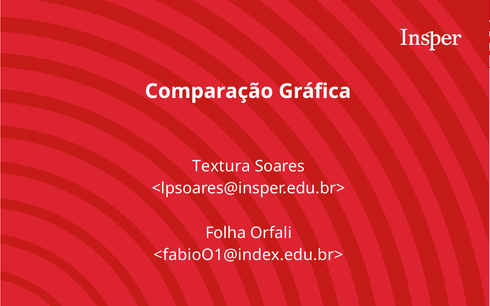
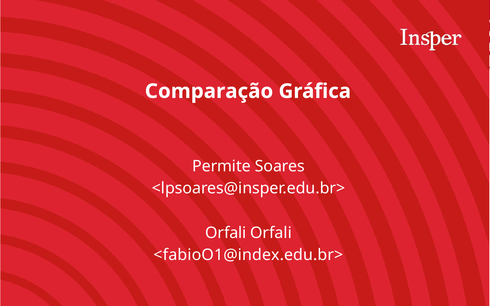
Textura: Textura -> Permite
Folha at (226, 233): Folha -> Orfali
